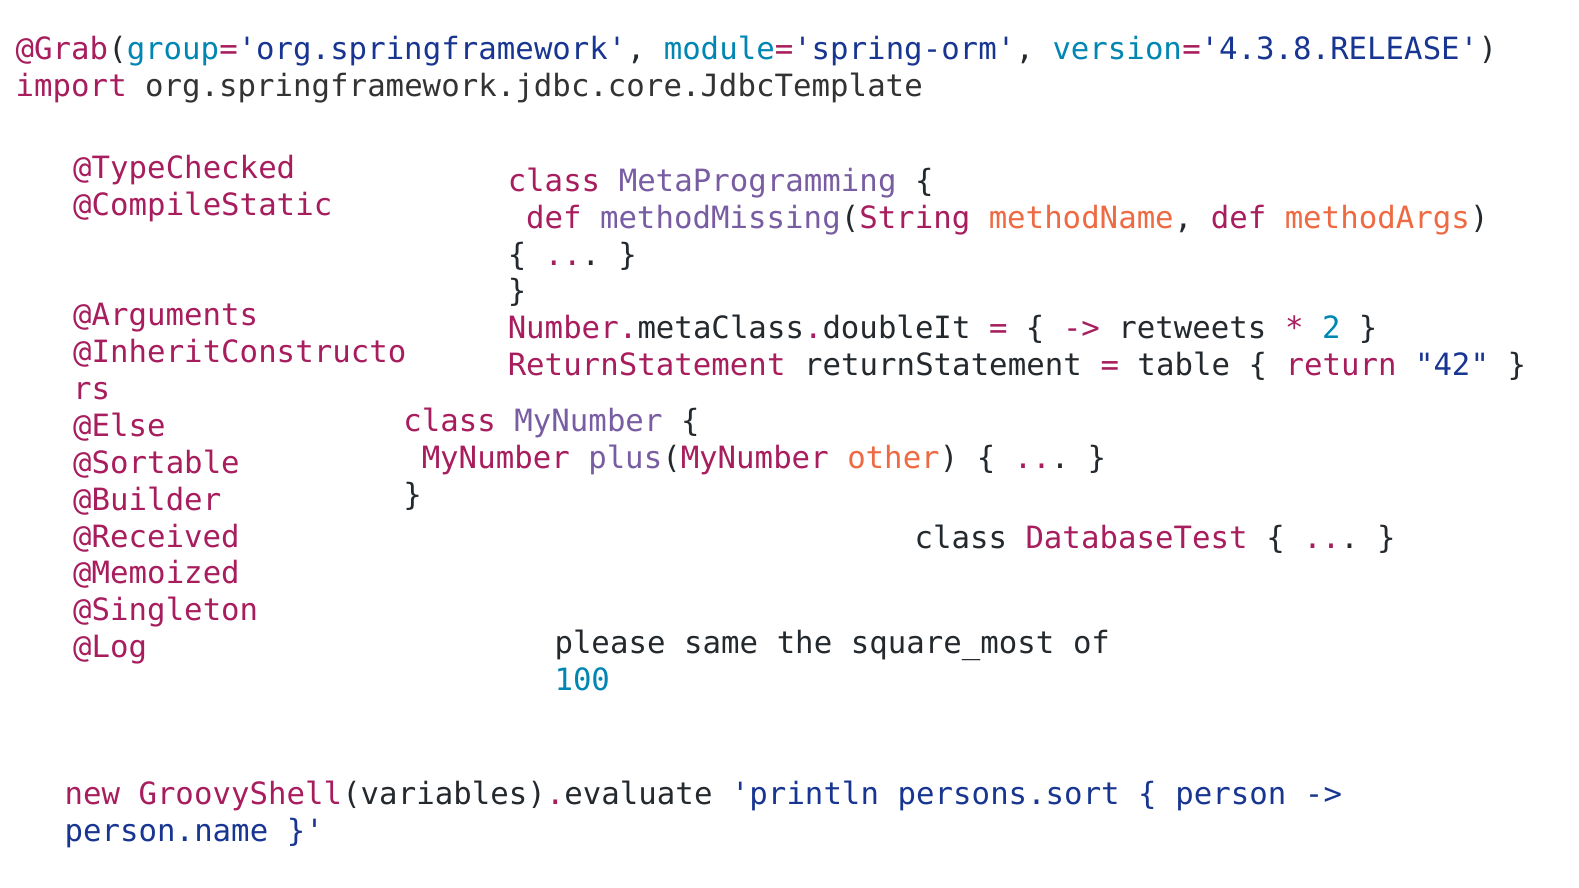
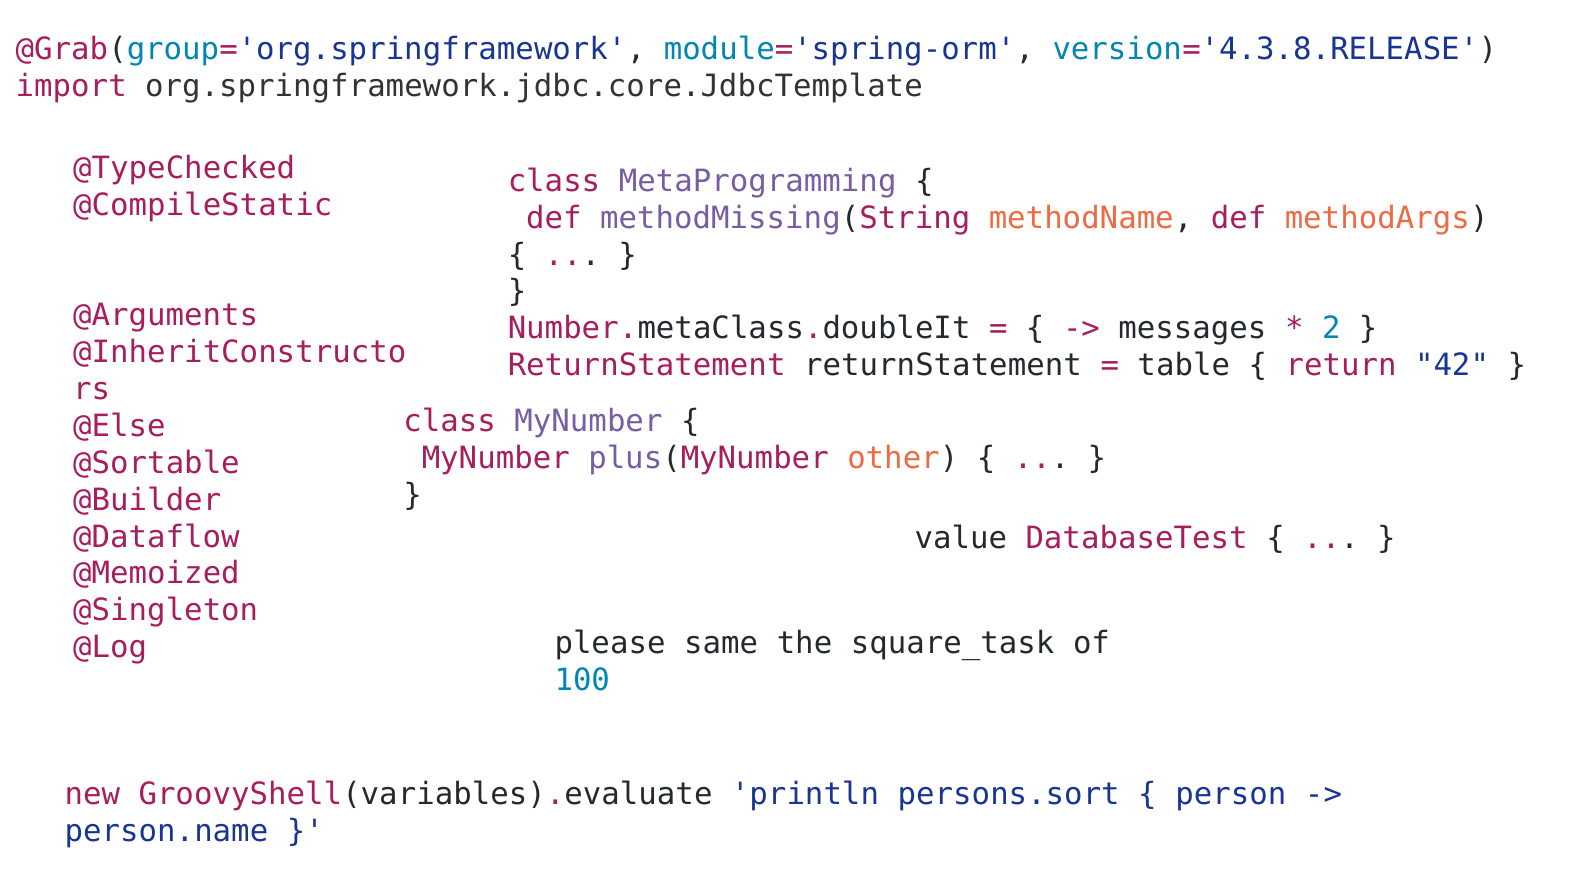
retweets: retweets -> messages
@Received: @Received -> @Dataflow
class at (961, 539): class -> value
square_most: square_most -> square_task
